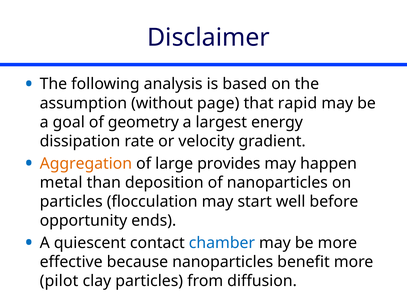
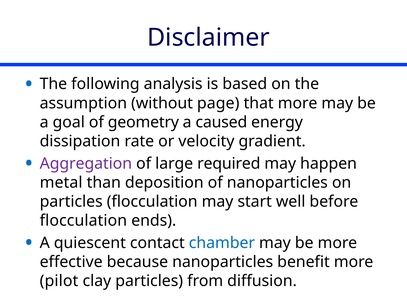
that rapid: rapid -> more
largest: largest -> caused
Aggregation colour: orange -> purple
provides: provides -> required
opportunity at (83, 220): opportunity -> flocculation
